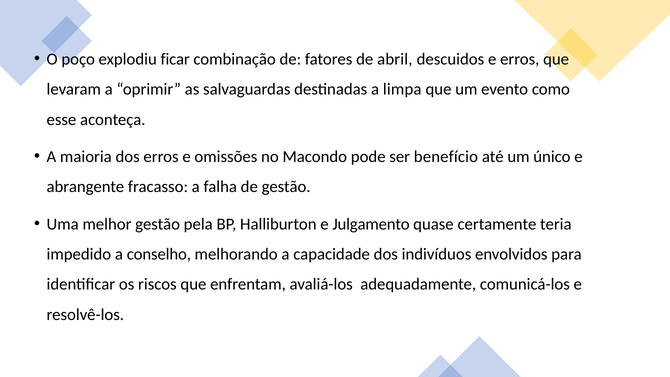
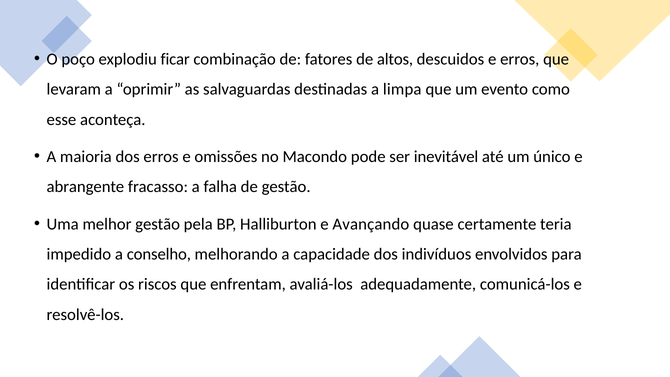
abril: abril -> altos
benefício: benefício -> inevitável
Julgamento: Julgamento -> Avançando
